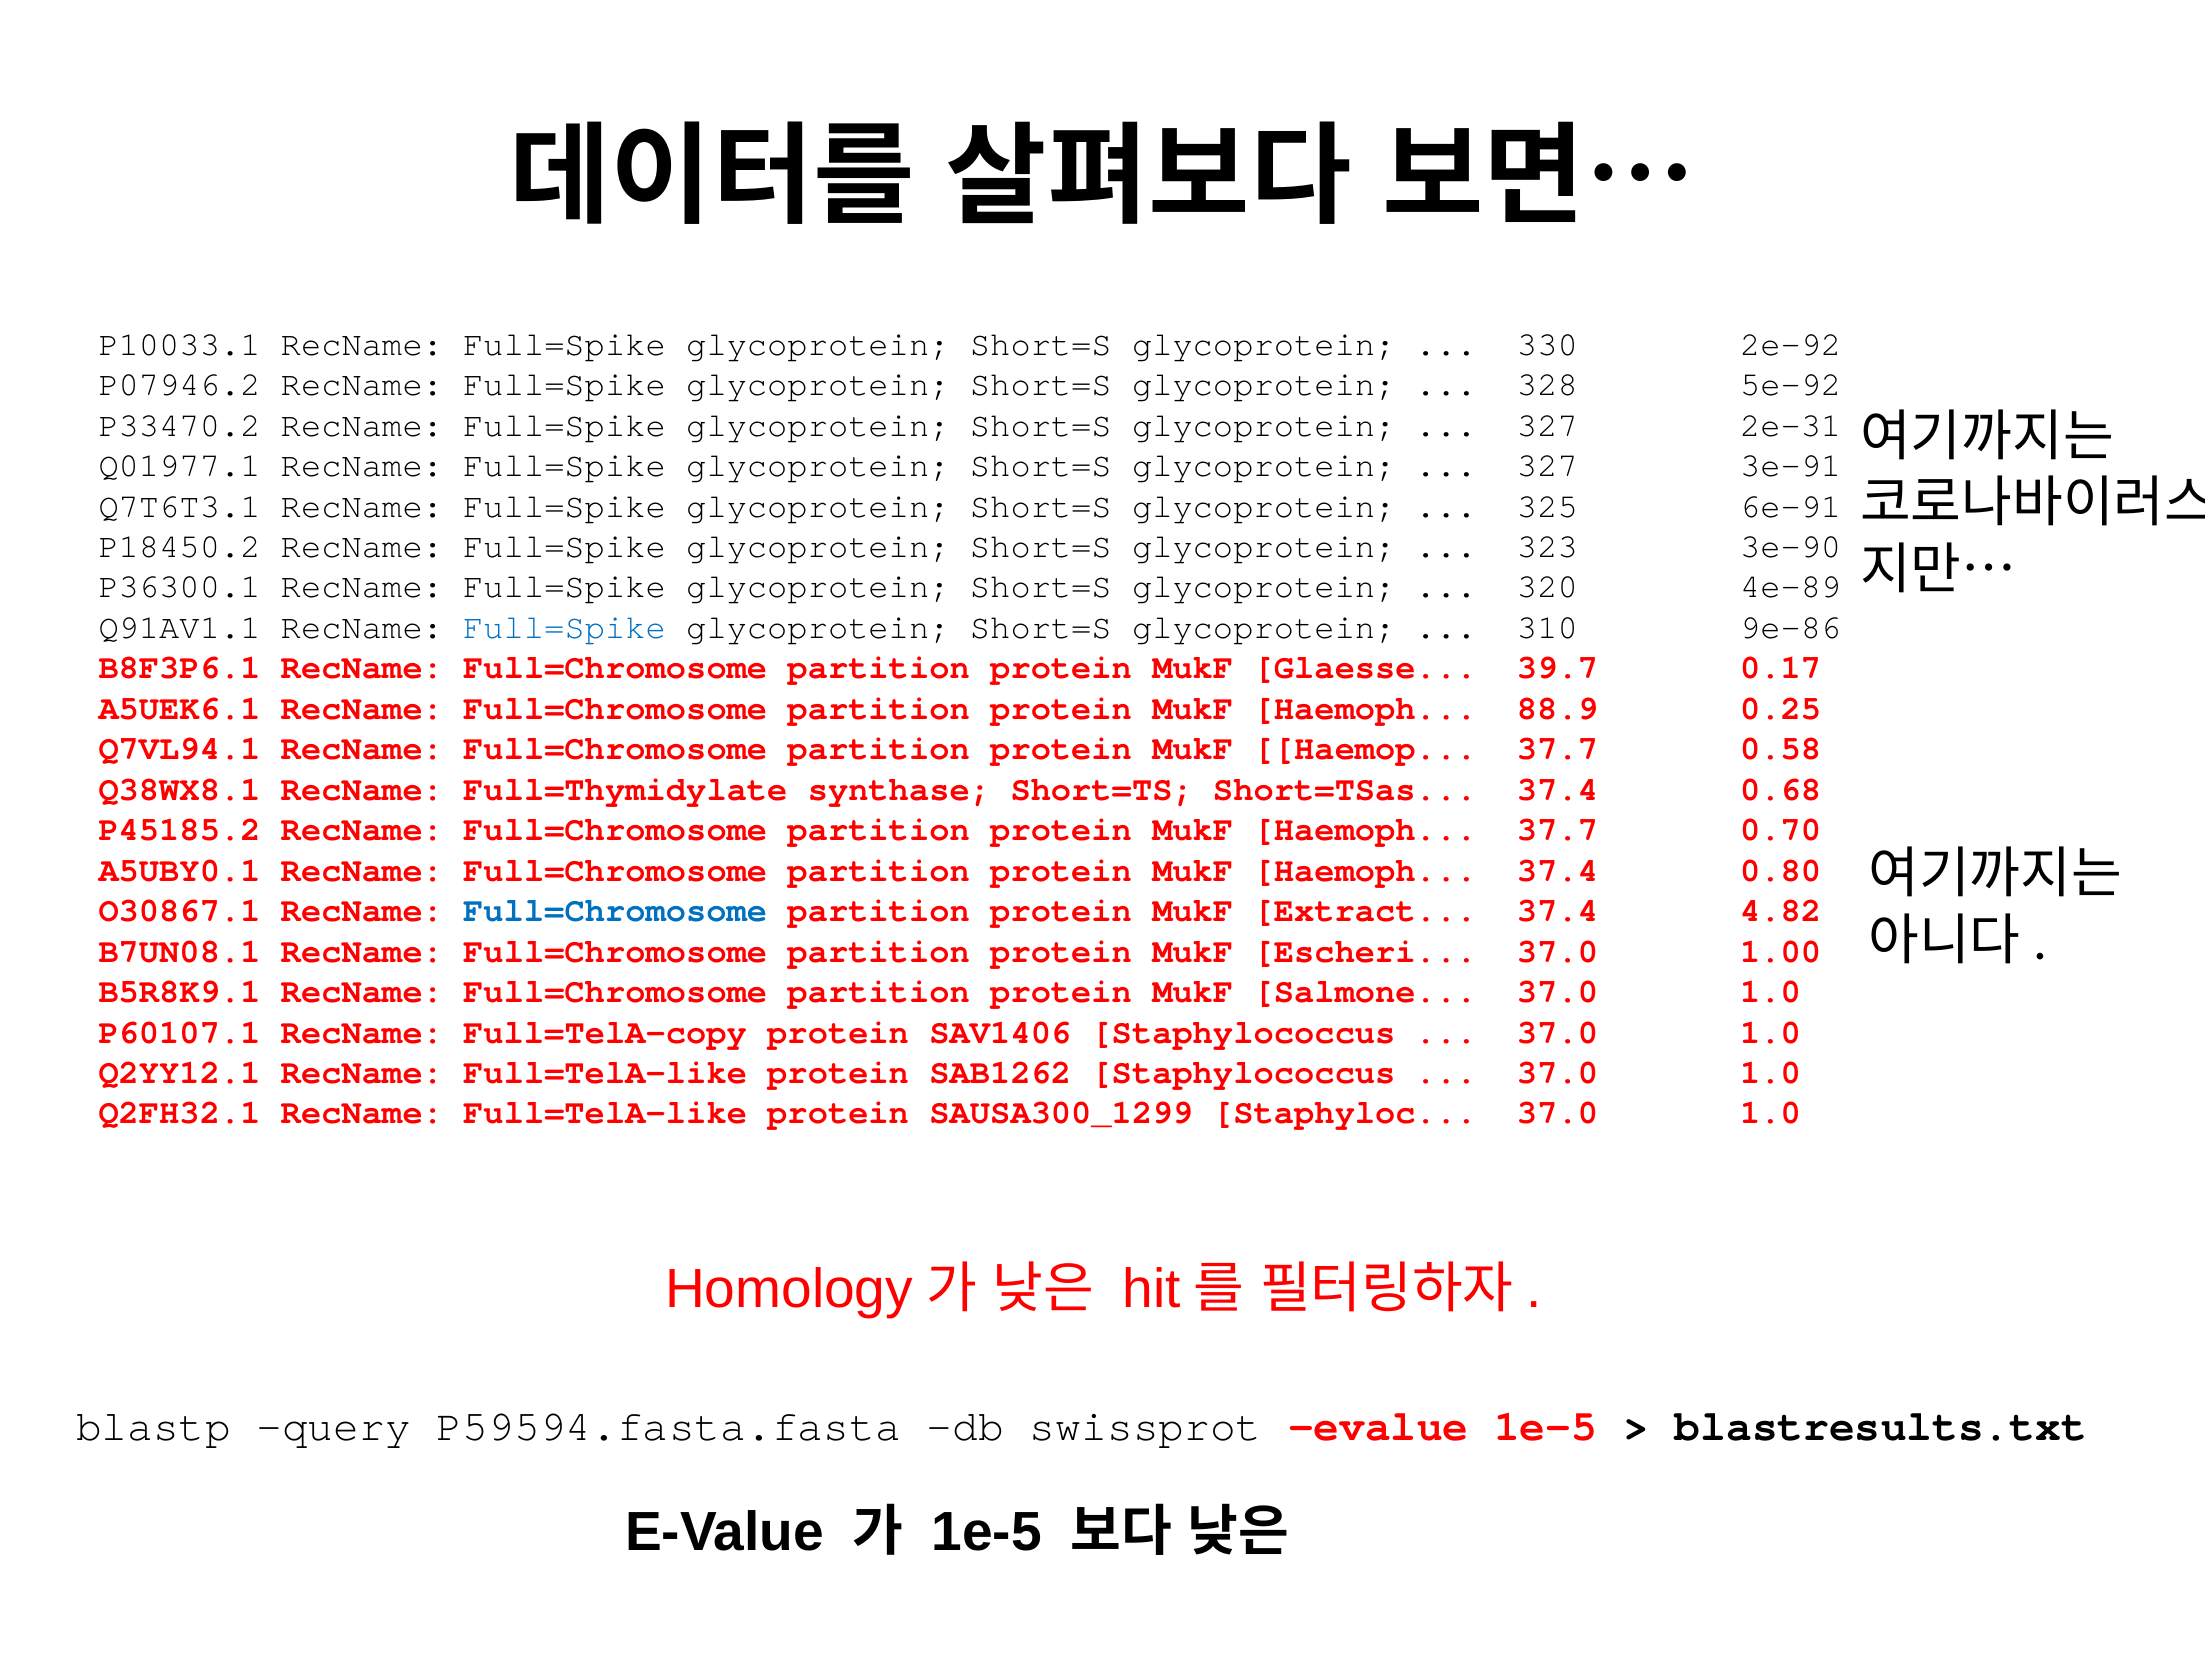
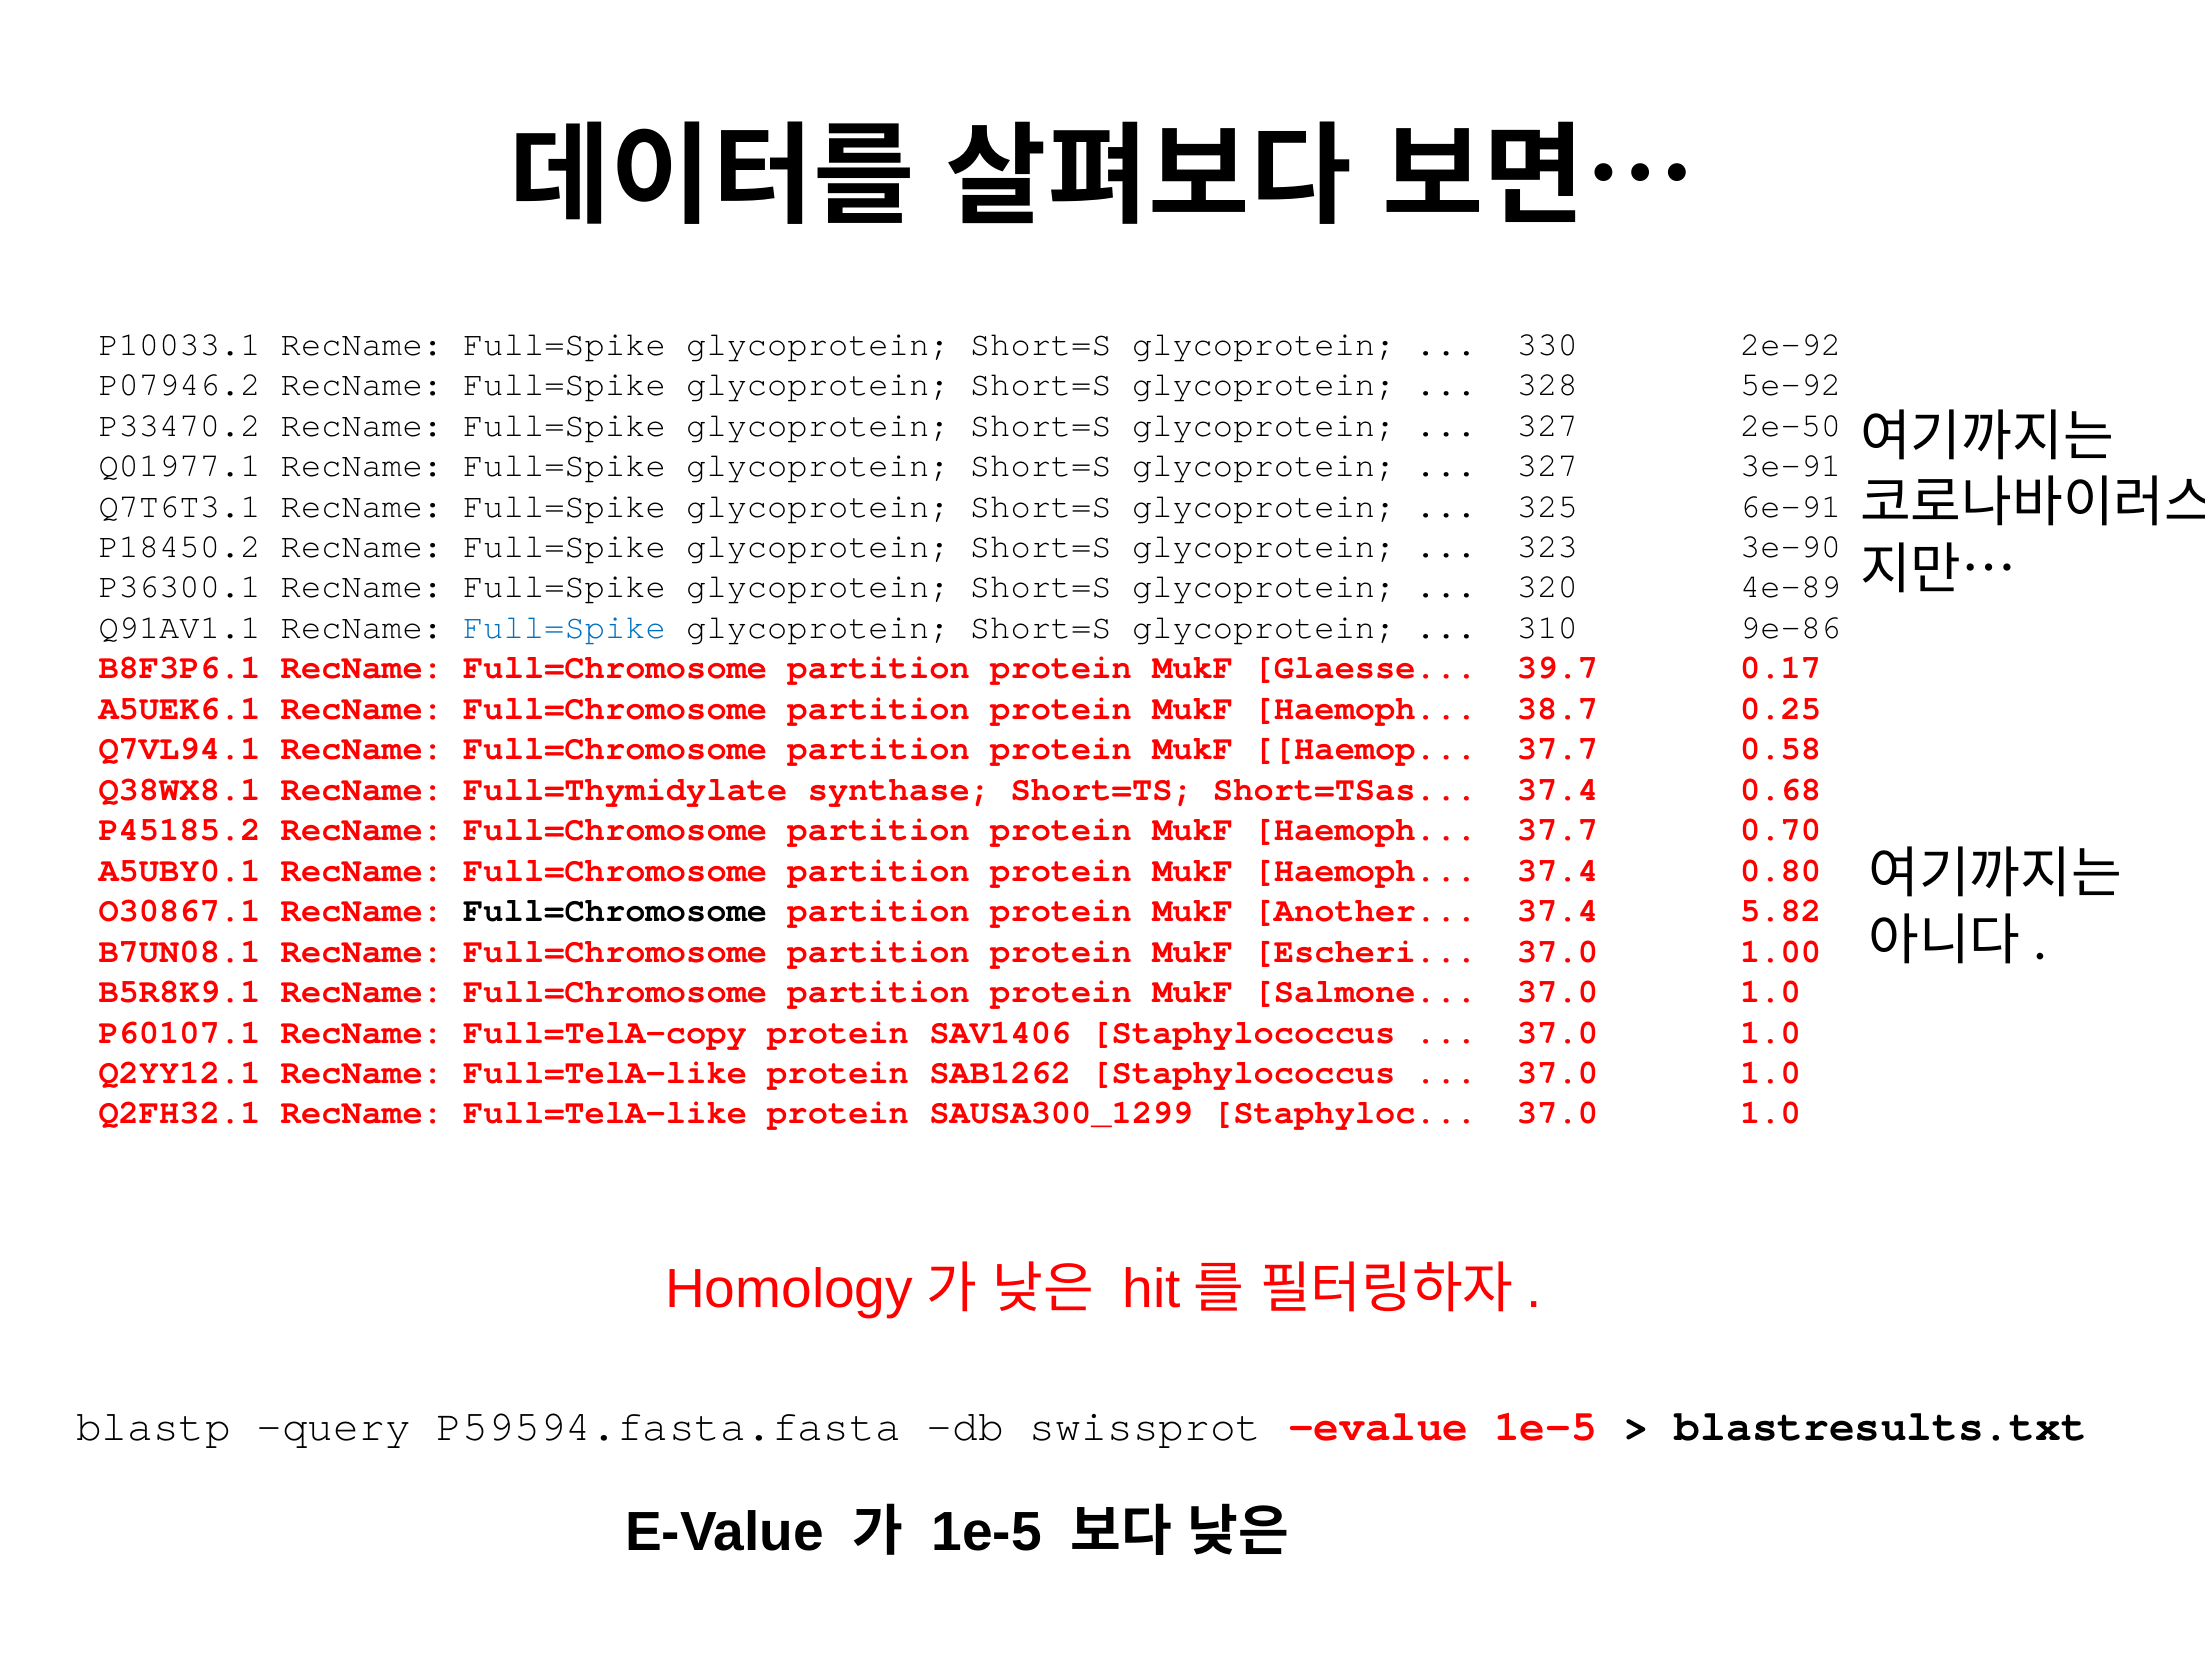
2e-31: 2e-31 -> 2e-50
88.9: 88.9 -> 38.7
Full=Chromosome at (615, 910) colour: blue -> black
Extract: Extract -> Another
4.82: 4.82 -> 5.82
